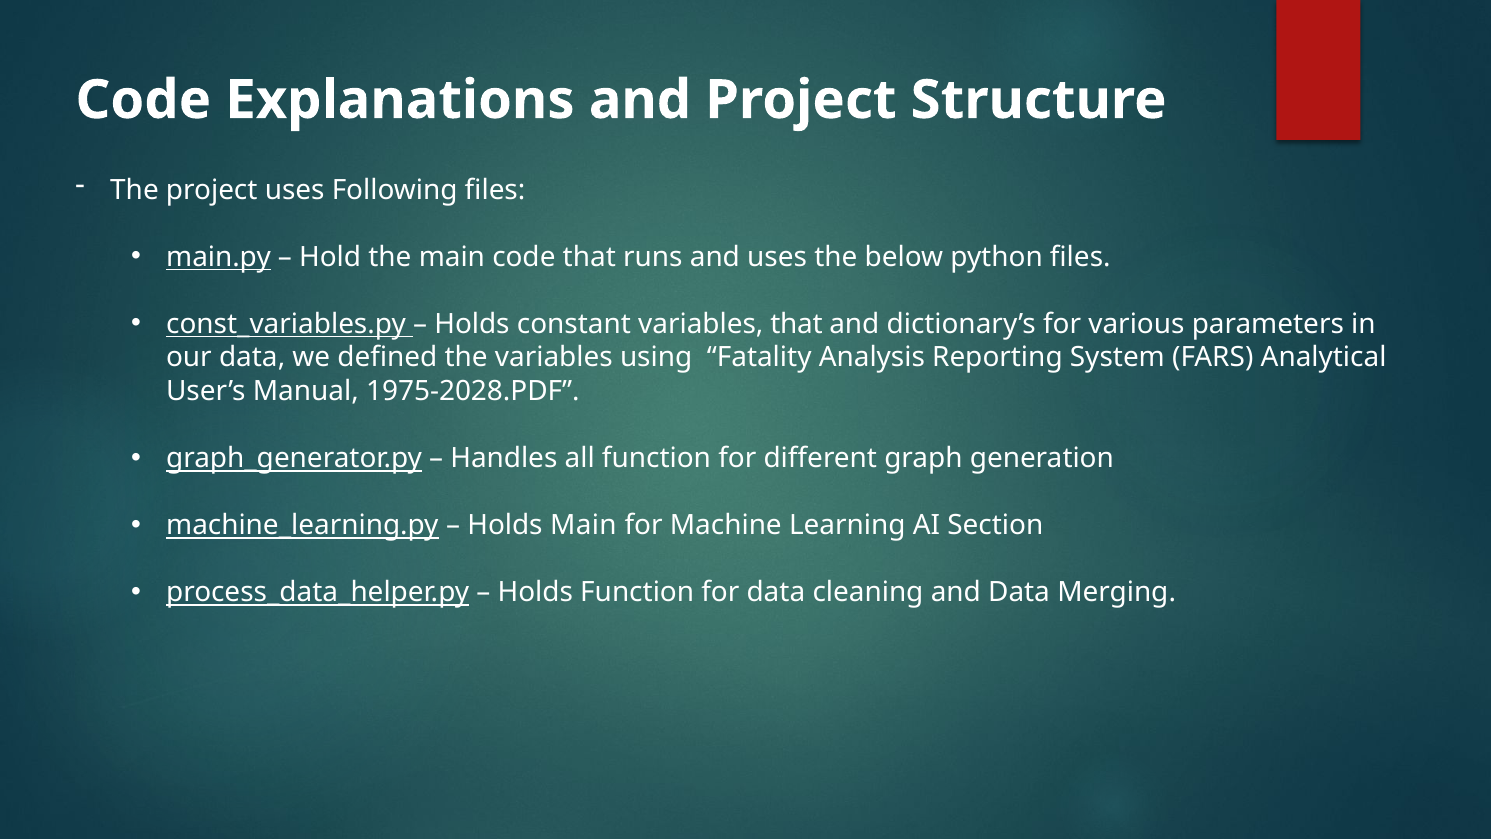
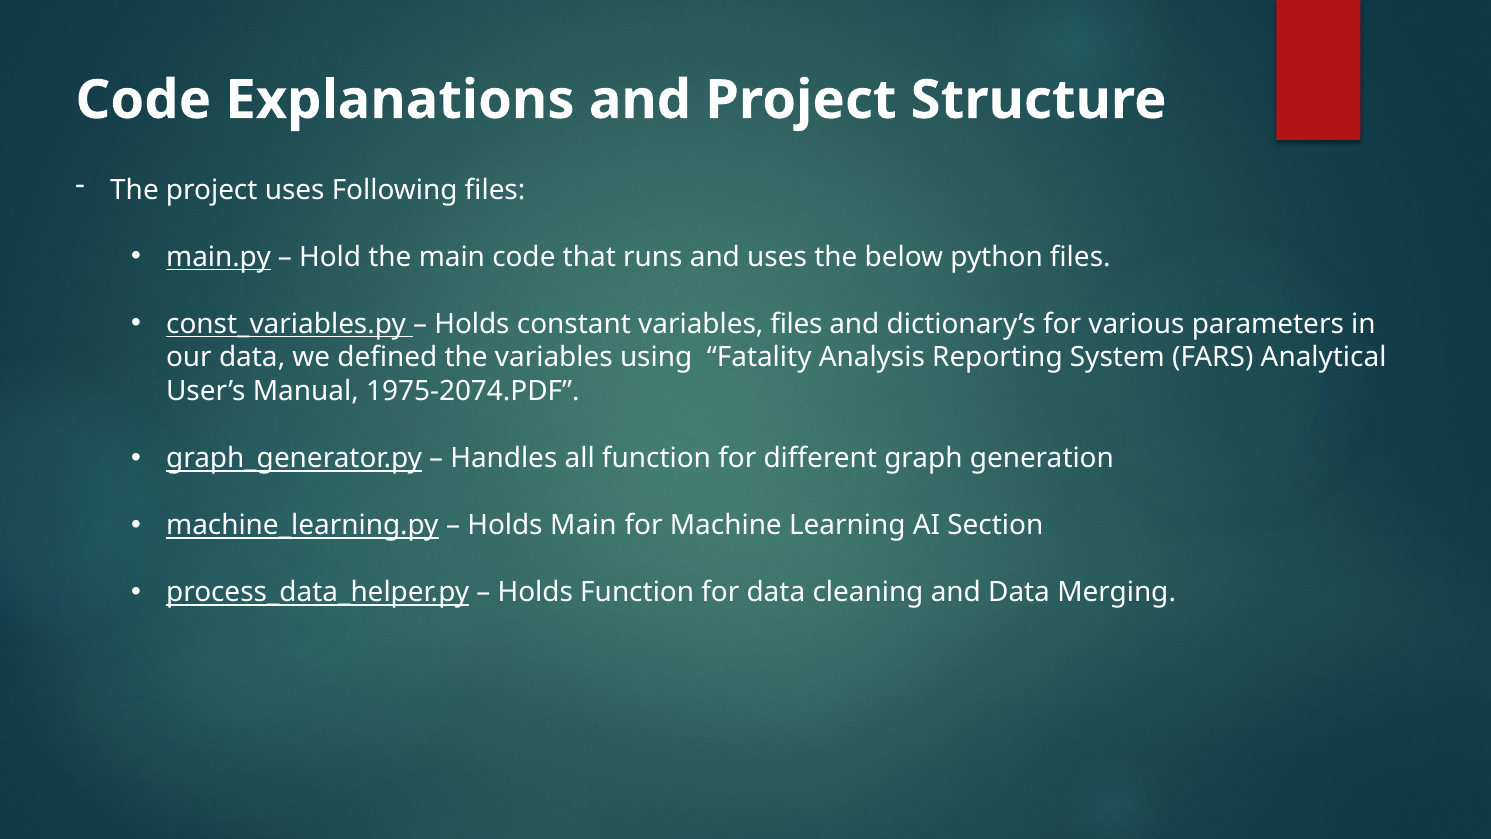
variables that: that -> files
1975-2028.PDF: 1975-2028.PDF -> 1975-2074.PDF
